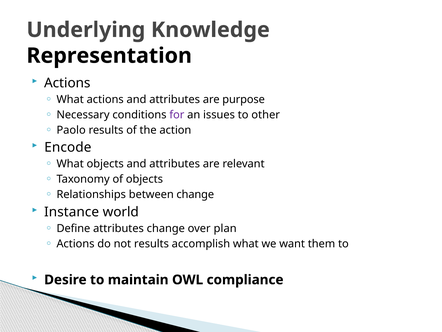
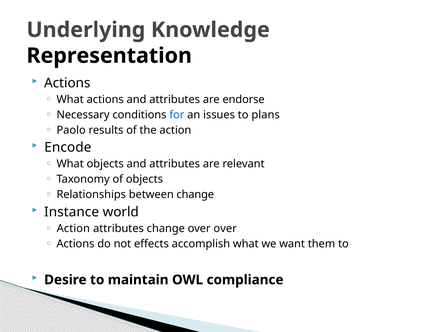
purpose: purpose -> endorse
for colour: purple -> blue
other: other -> plans
Define at (73, 228): Define -> Action
over plan: plan -> over
not results: results -> effects
